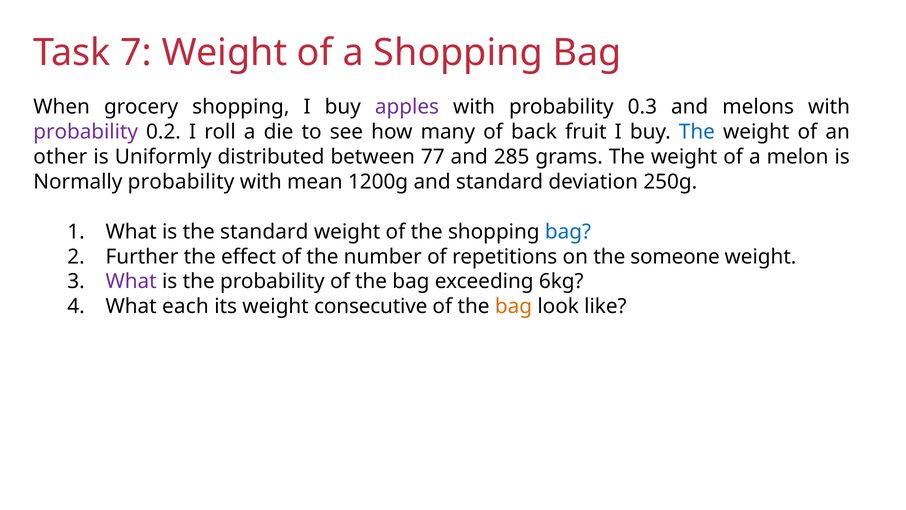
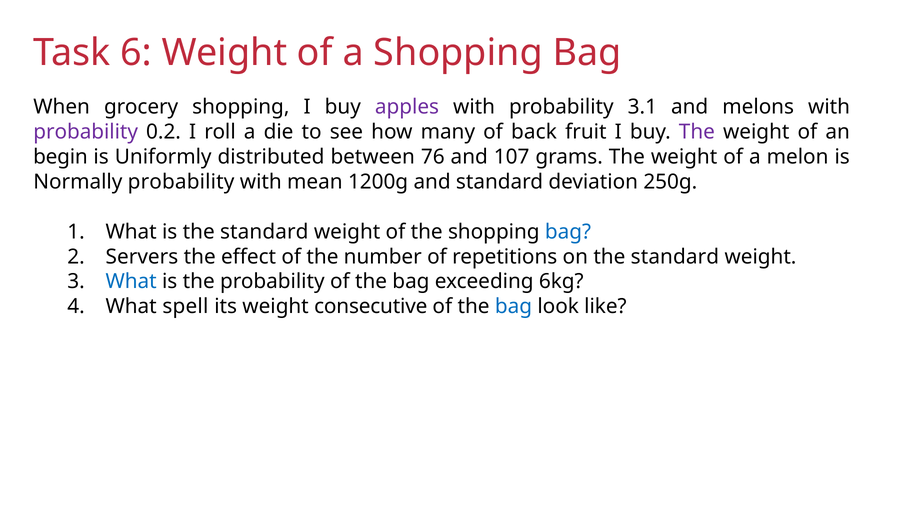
7: 7 -> 6
0.3: 0.3 -> 3.1
The at (697, 132) colour: blue -> purple
other: other -> begin
77: 77 -> 76
285: 285 -> 107
Further: Further -> Servers
on the someone: someone -> standard
What at (131, 281) colour: purple -> blue
each: each -> spell
bag at (514, 306) colour: orange -> blue
